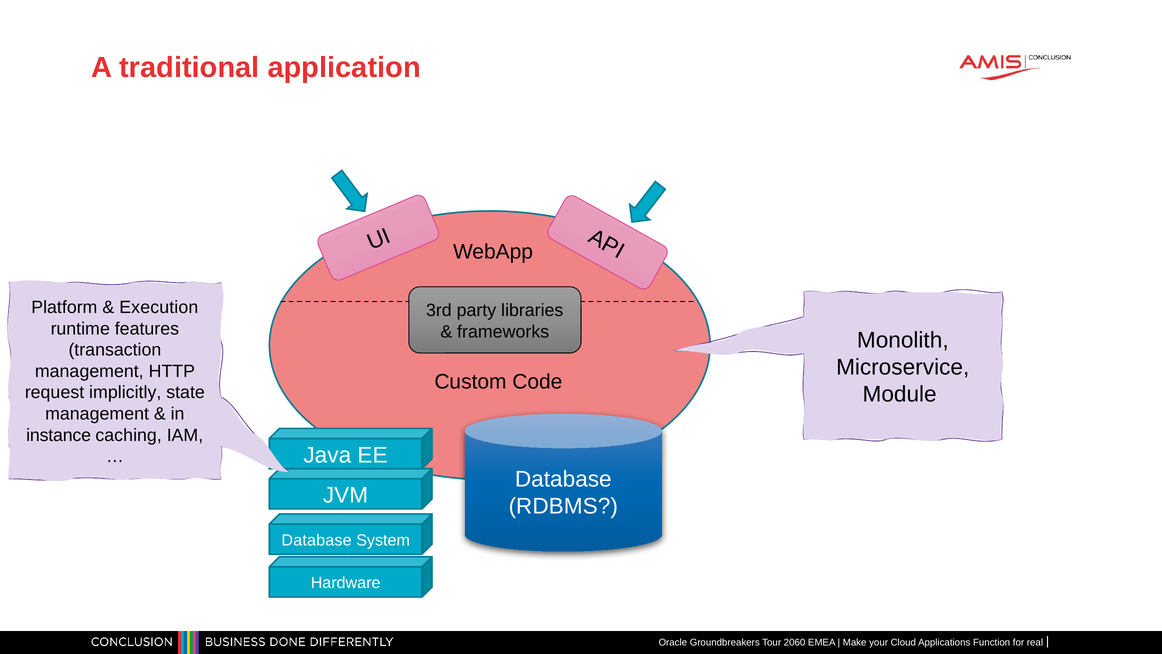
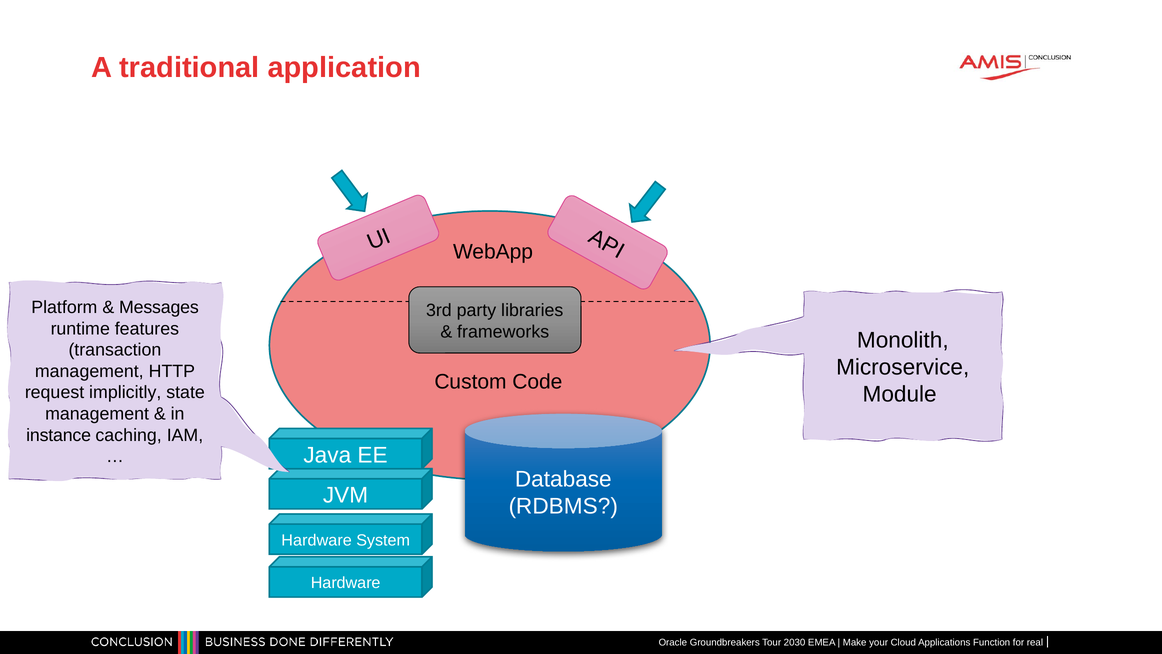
Execution: Execution -> Messages
Database at (317, 540): Database -> Hardware
2060: 2060 -> 2030
